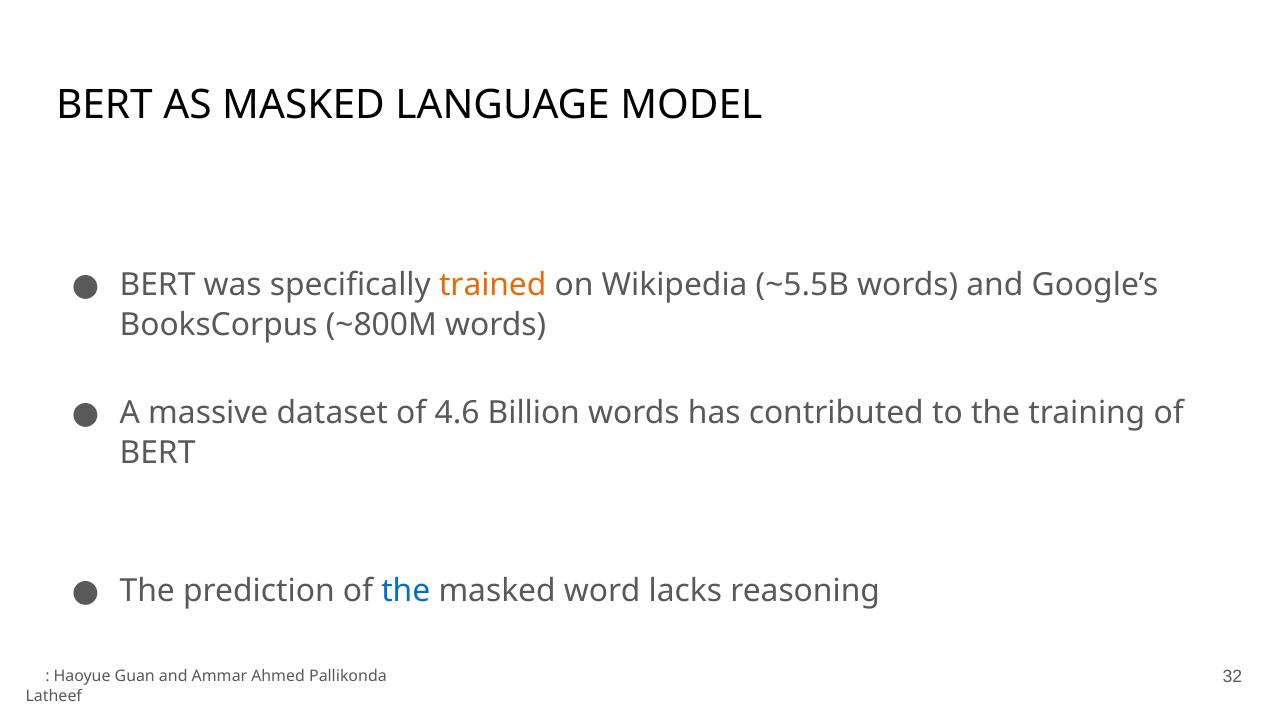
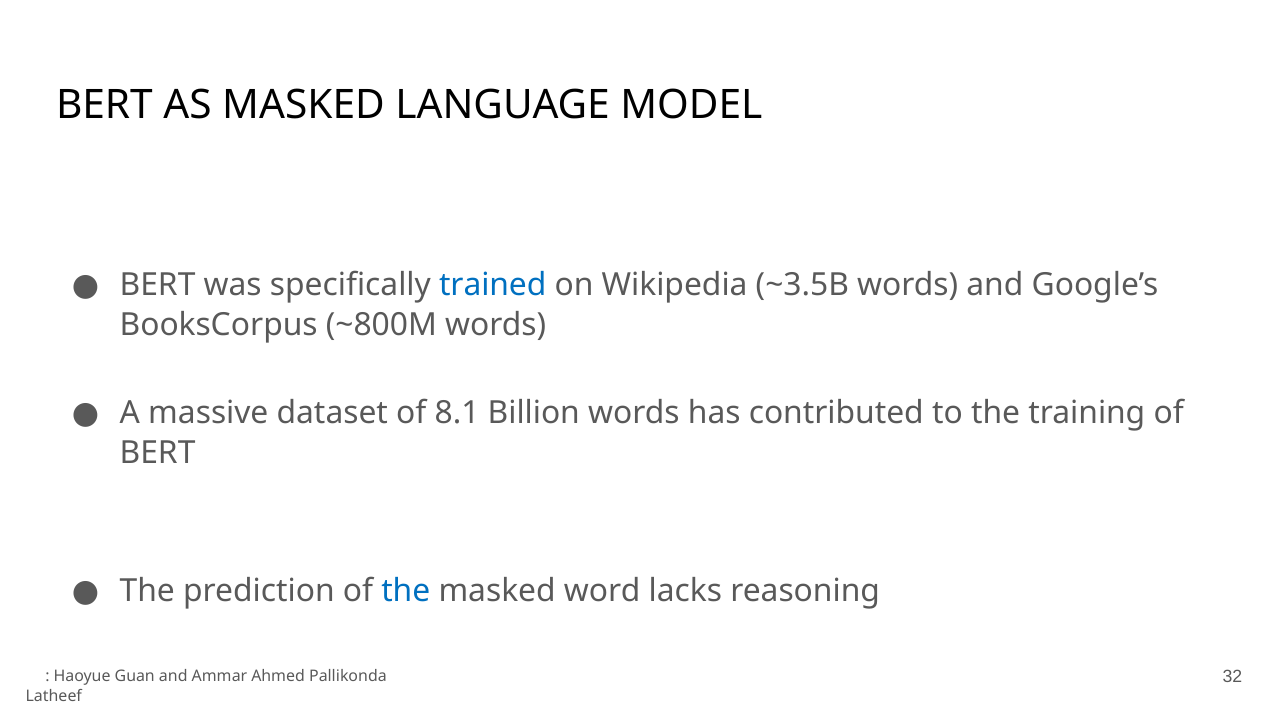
trained colour: orange -> blue
~5.5B: ~5.5B -> ~3.5B
4.6: 4.6 -> 8.1
